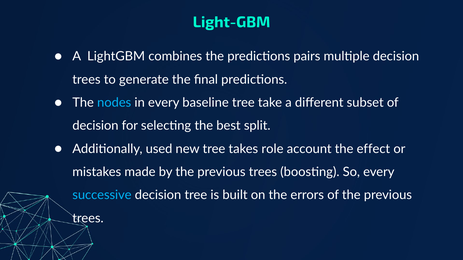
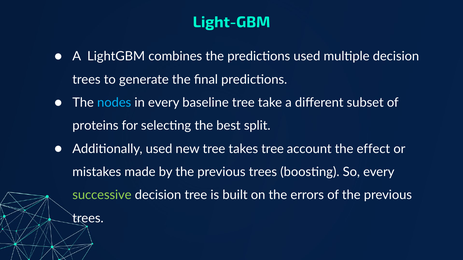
predictions pairs: pairs -> used
decision at (95, 126): decision -> proteins
takes role: role -> tree
successive colour: light blue -> light green
